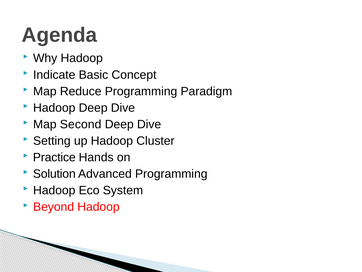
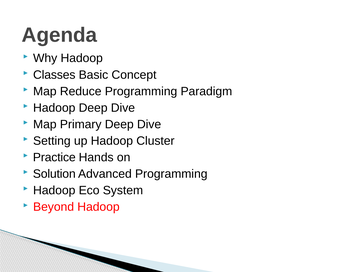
Indicate: Indicate -> Classes
Second: Second -> Primary
